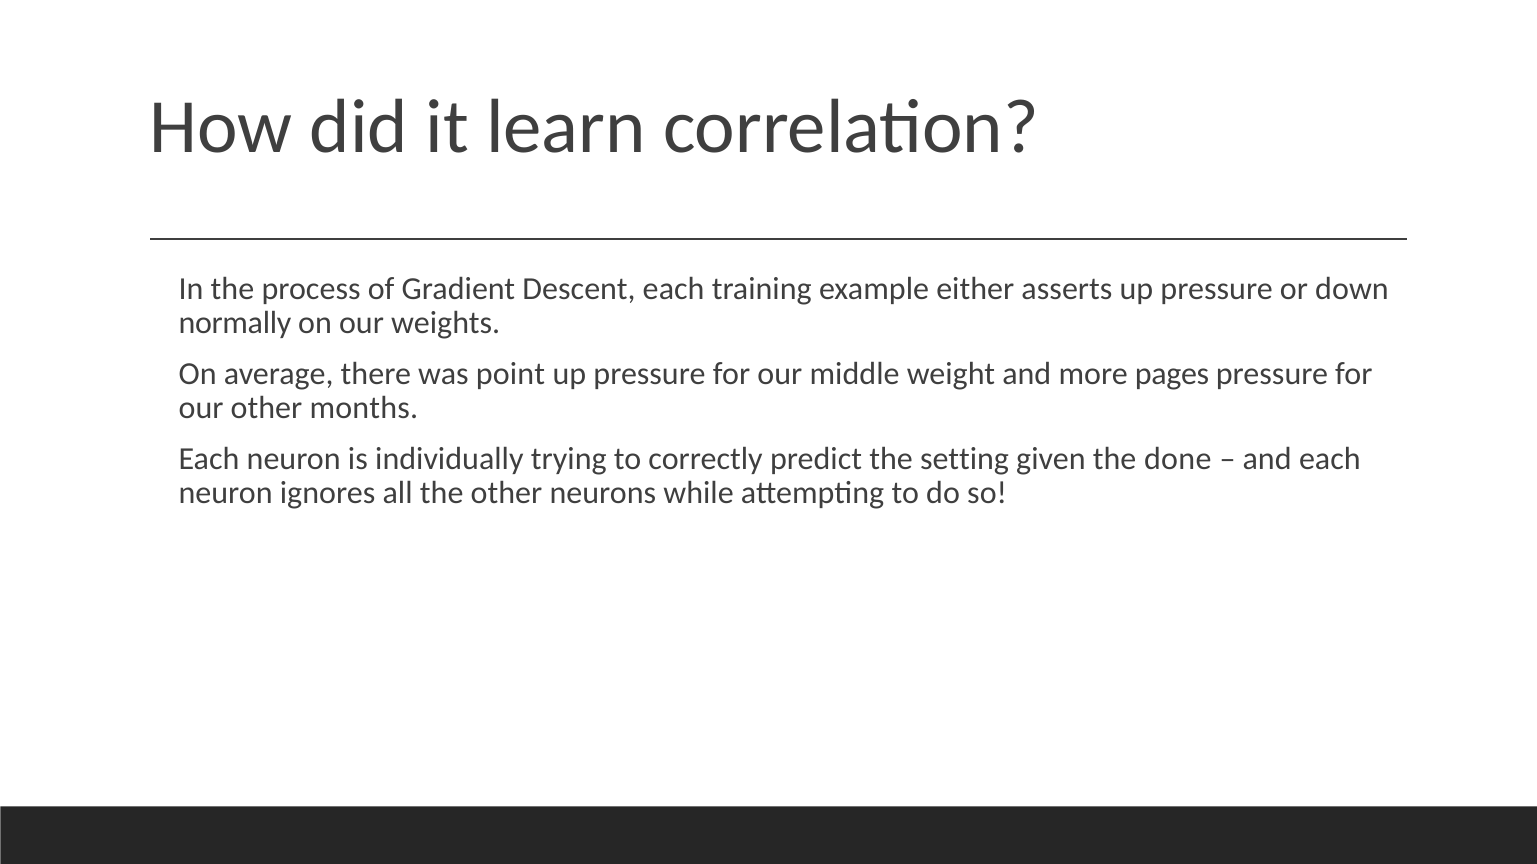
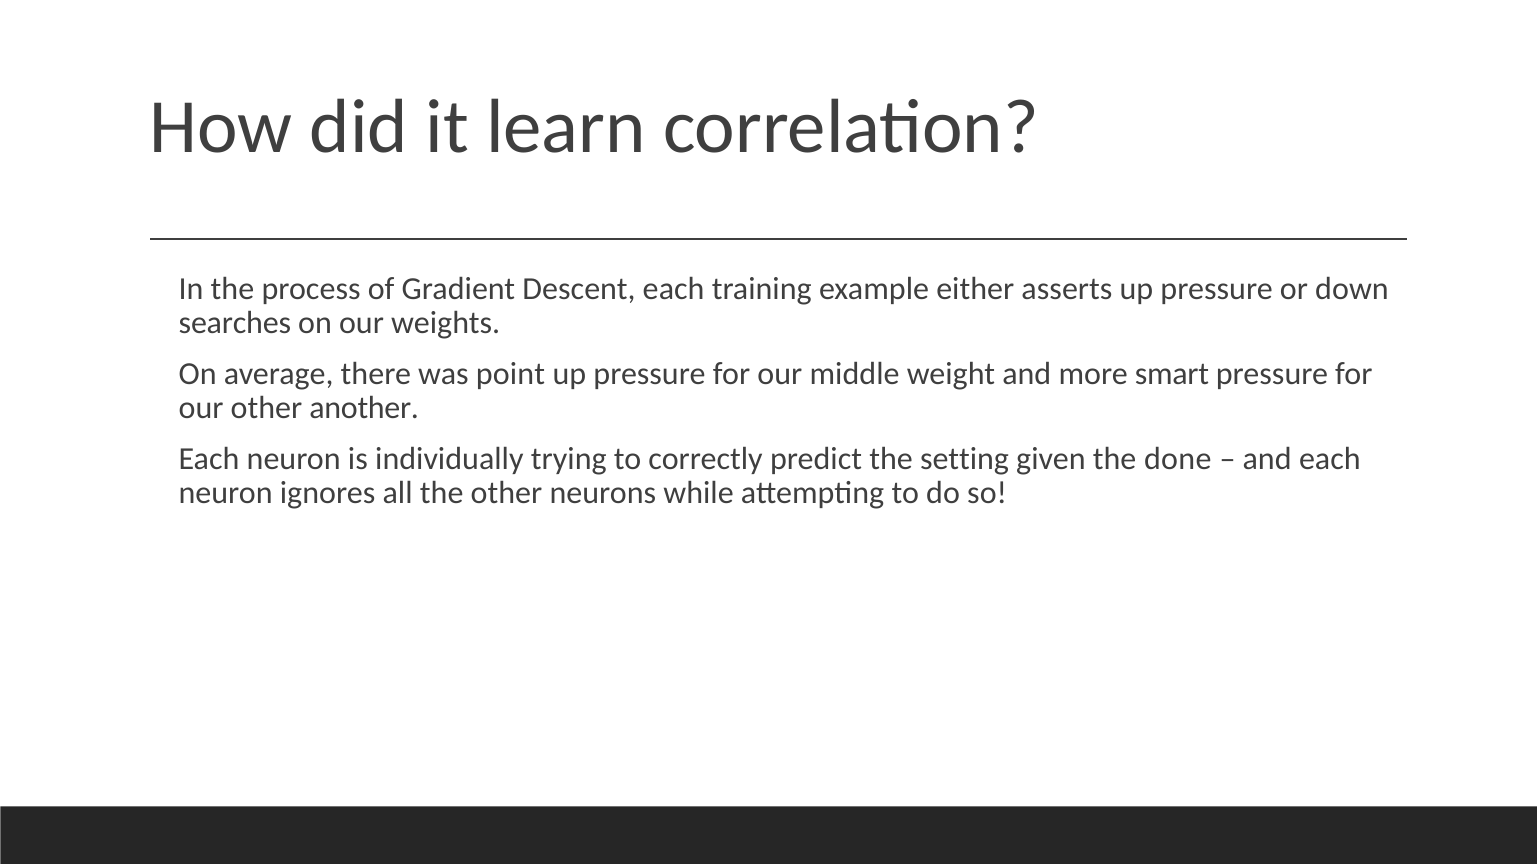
normally: normally -> searches
pages: pages -> smart
months: months -> another
